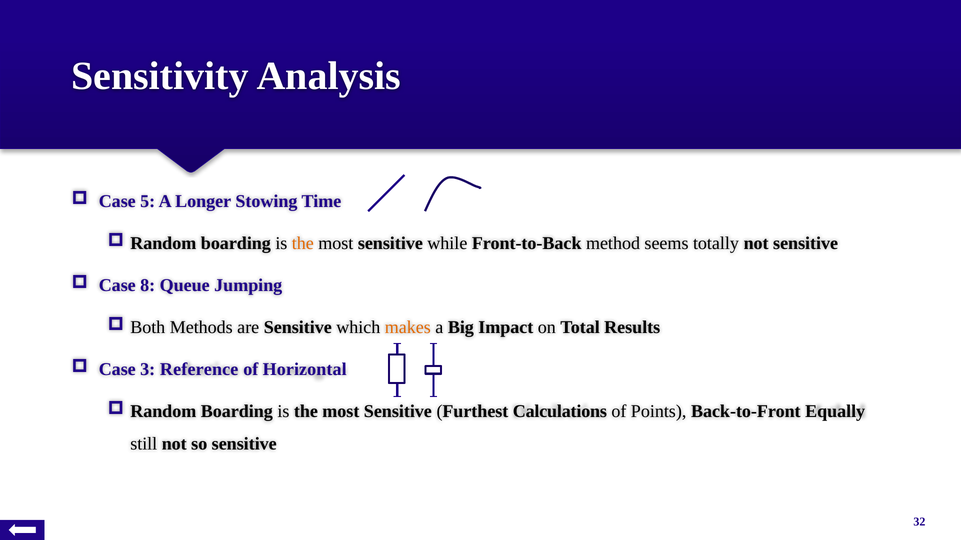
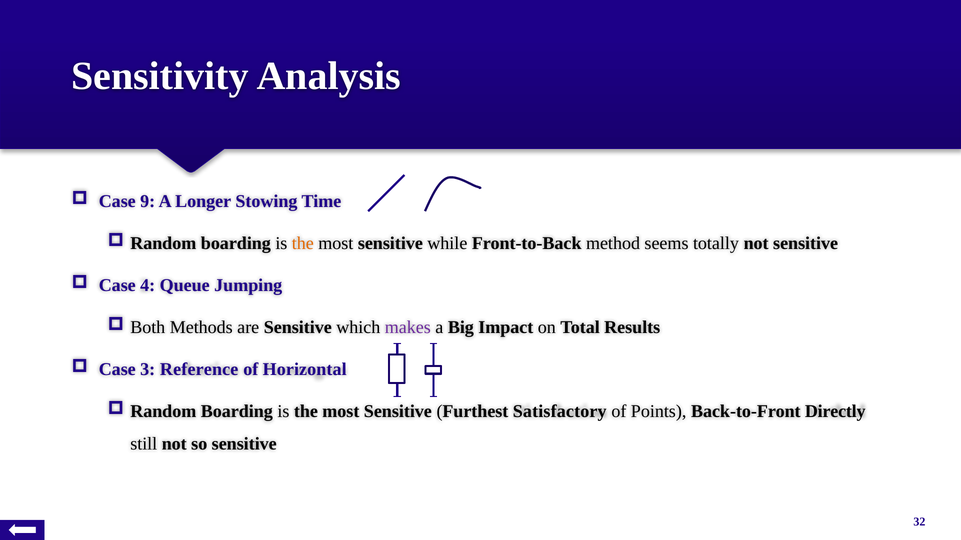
5: 5 -> 9
8: 8 -> 4
makes colour: orange -> purple
Calculations: Calculations -> Satisfactory
Equally: Equally -> Directly
